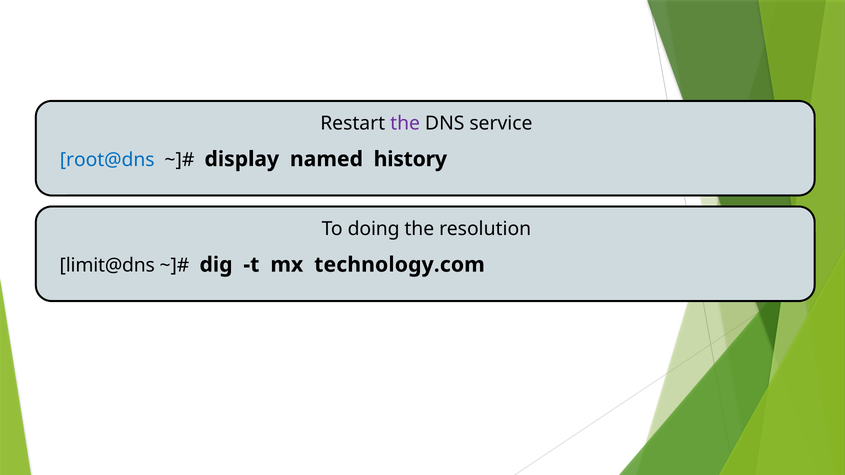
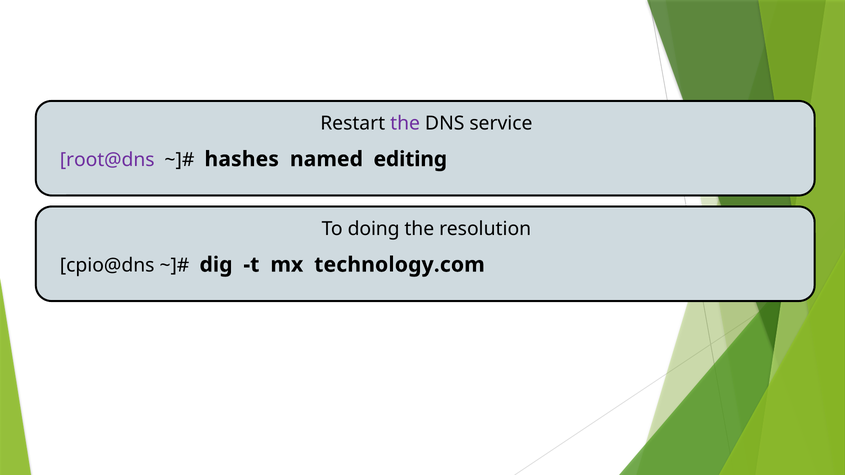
root@dns colour: blue -> purple
display: display -> hashes
history: history -> editing
limit@dns: limit@dns -> cpio@dns
